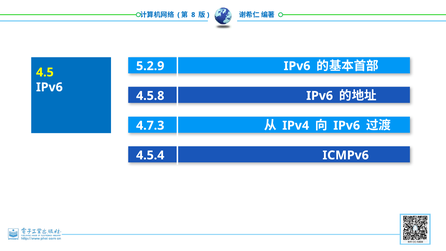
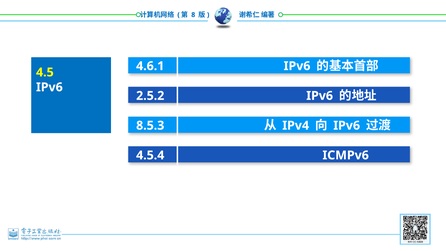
5.2.9: 5.2.9 -> 4.6.1
4.5.8: 4.5.8 -> 2.5.2
4.7.3: 4.7.3 -> 8.5.3
